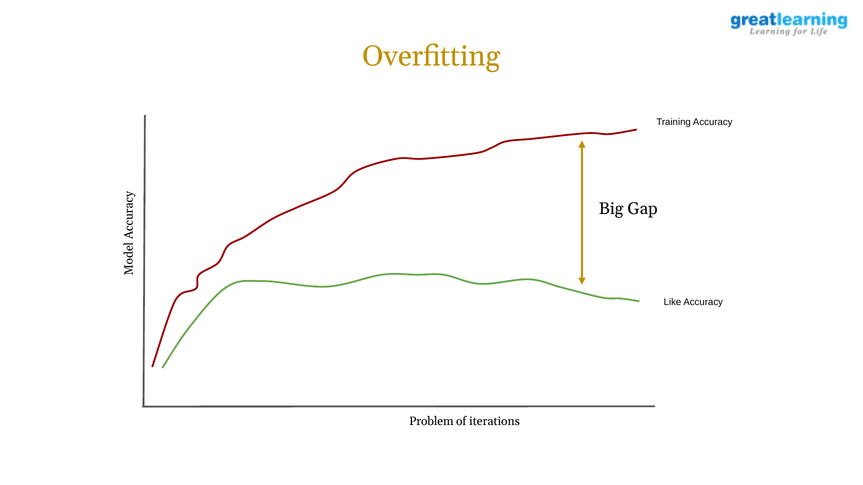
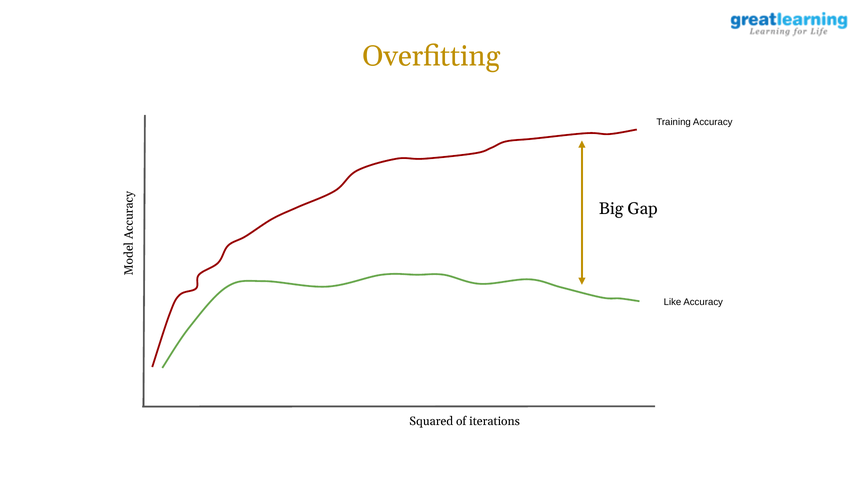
Problem: Problem -> Squared
